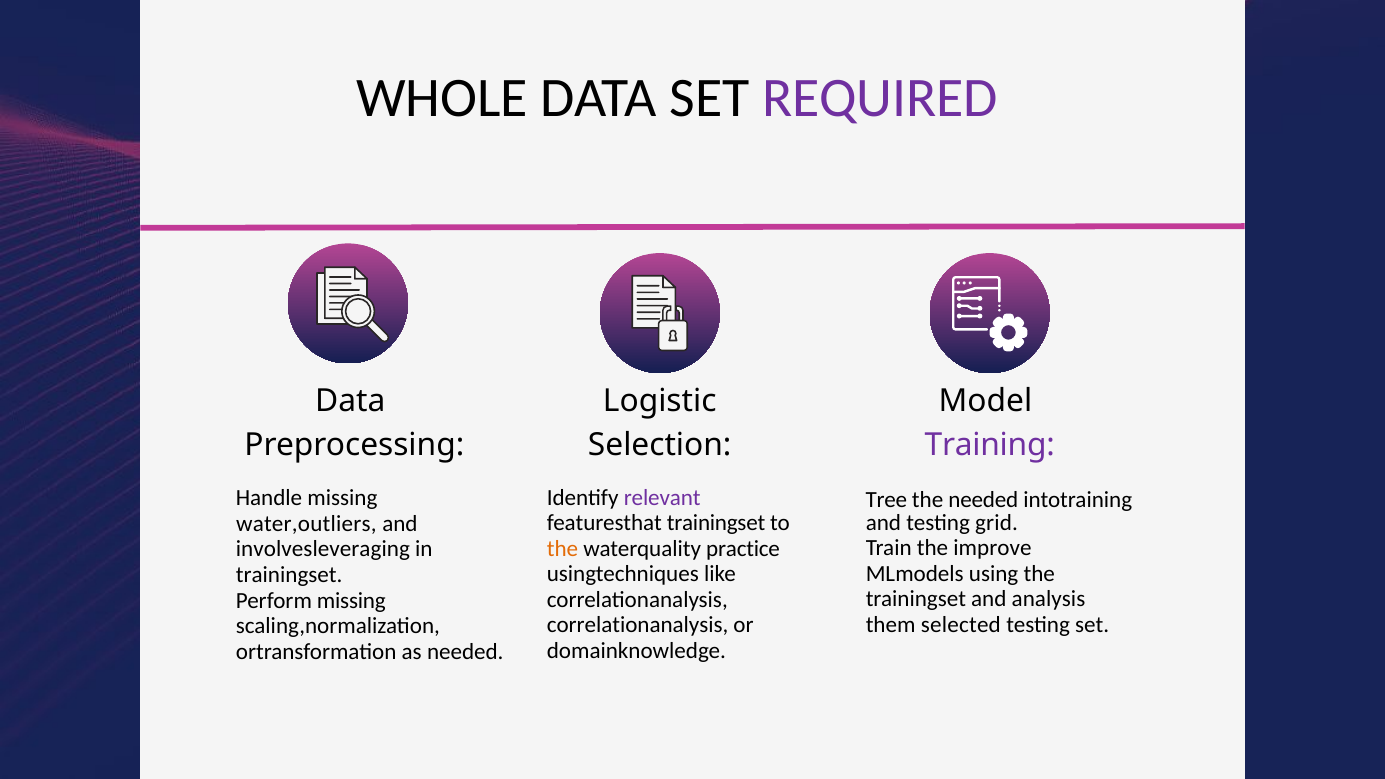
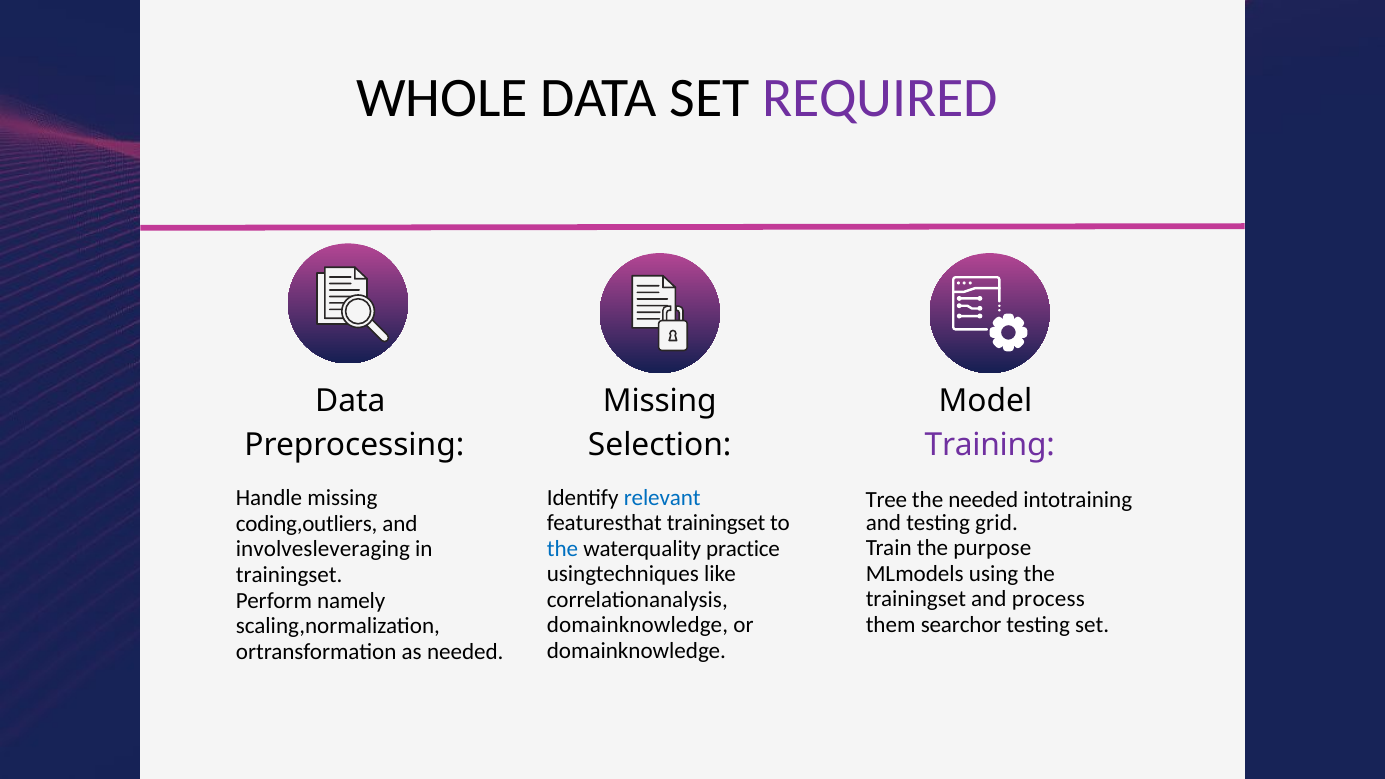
Logistic at (660, 401): Logistic -> Missing
relevant colour: purple -> blue
water,outliers: water,outliers -> coding,outliers
improve: improve -> purpose
the at (562, 549) colour: orange -> blue
analysis: analysis -> process
Perform missing: missing -> namely
selected: selected -> searchor
correlationanalysis at (638, 625): correlationanalysis -> domainknowledge
